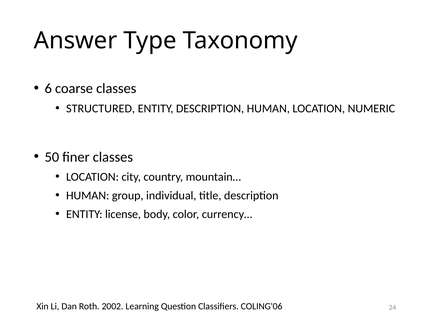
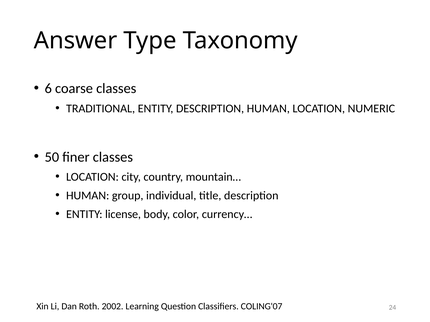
STRUCTURED: STRUCTURED -> TRADITIONAL
COLING'06: COLING'06 -> COLING'07
